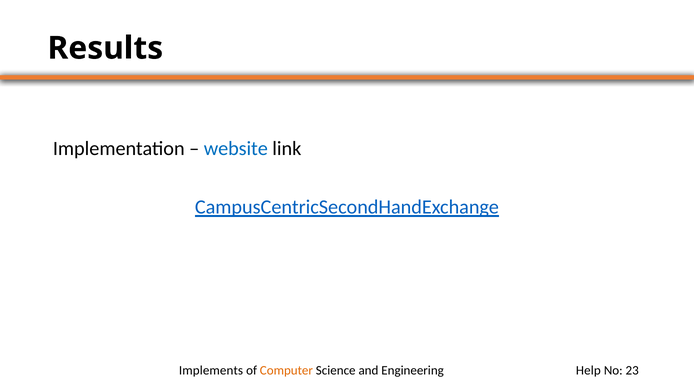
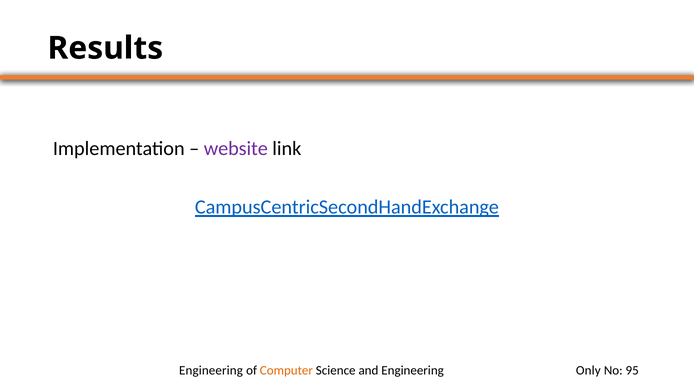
website colour: blue -> purple
Implements at (211, 371): Implements -> Engineering
Help: Help -> Only
23: 23 -> 95
